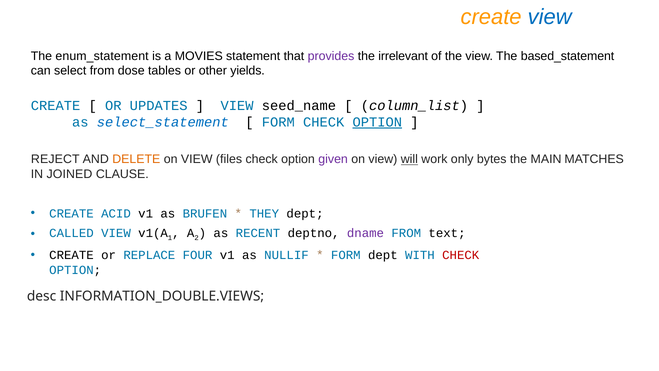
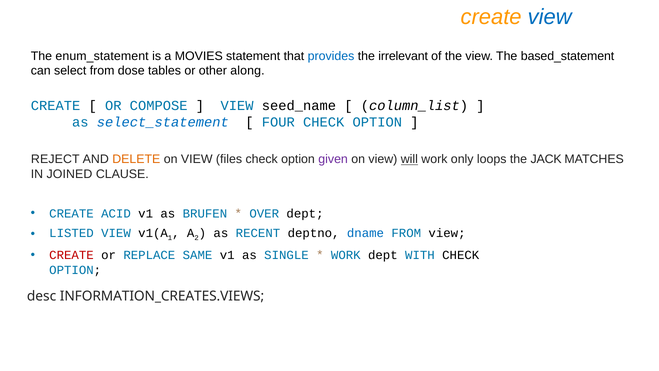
provides colour: purple -> blue
yields: yields -> along
UPDATES: UPDATES -> COMPOSE
FORM at (278, 122): FORM -> FOUR
OPTION at (377, 122) underline: present -> none
bytes: bytes -> loops
MAIN: MAIN -> JACK
THEY: THEY -> OVER
CALLED: CALLED -> LISTED
dname colour: purple -> blue
FROM text: text -> view
CREATE at (71, 255) colour: black -> red
FOUR: FOUR -> SAME
NULLIF: NULLIF -> SINGLE
FORM at (346, 255): FORM -> WORK
CHECK at (461, 255) colour: red -> black
INFORMATION_DOUBLE.VIEWS: INFORMATION_DOUBLE.VIEWS -> INFORMATION_CREATES.VIEWS
